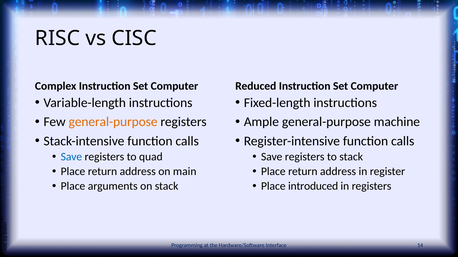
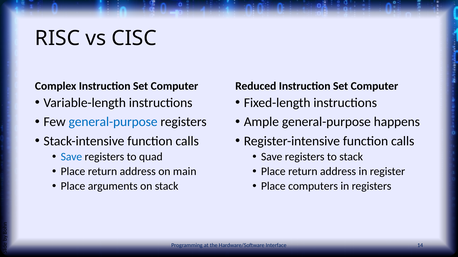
general-purpose at (113, 122) colour: orange -> blue
machine: machine -> happens
introduced: introduced -> computers
